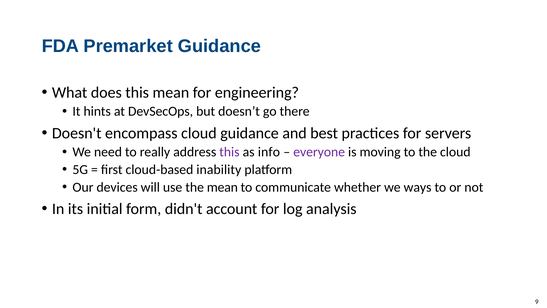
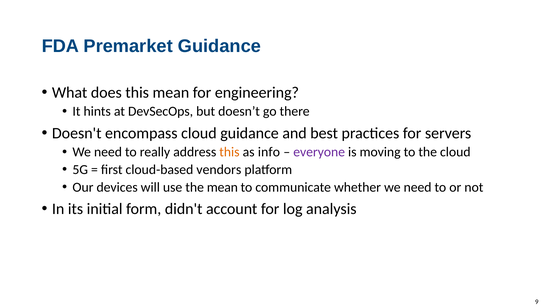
this at (229, 152) colour: purple -> orange
inability: inability -> vendors
whether we ways: ways -> need
